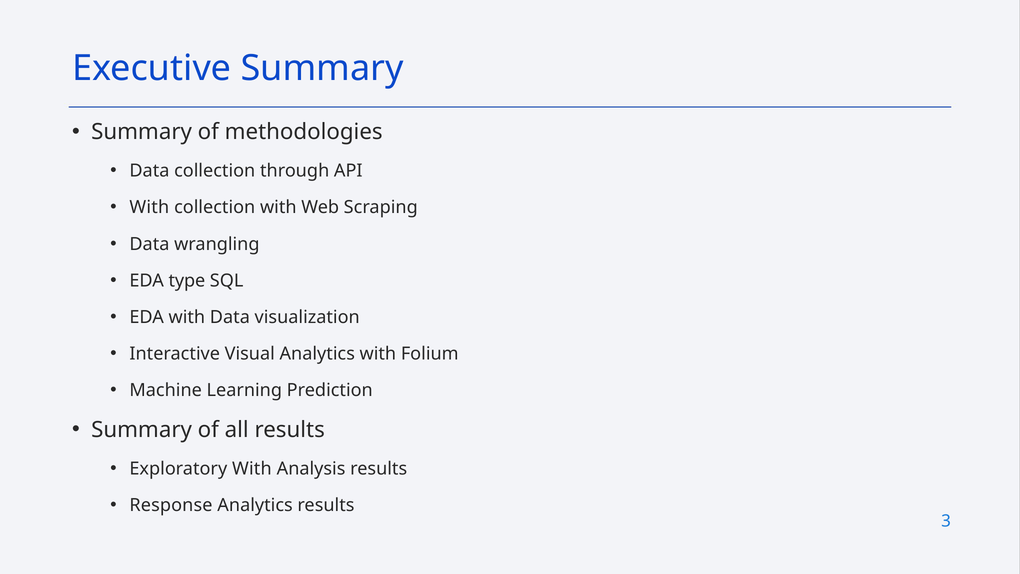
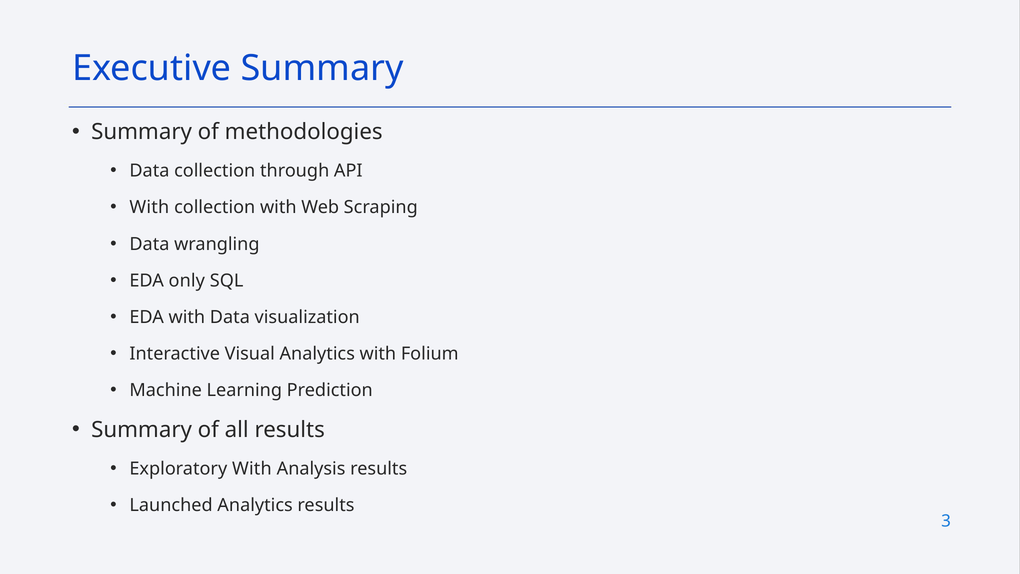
type: type -> only
Response: Response -> Launched
